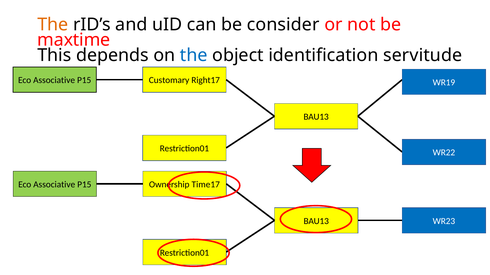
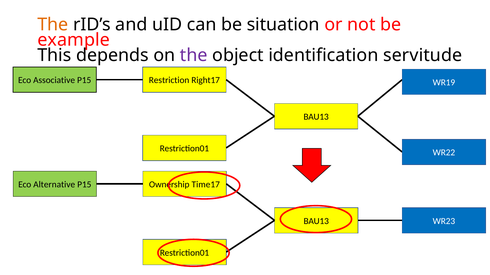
consider: consider -> situation
maxtime: maxtime -> example
the at (194, 55) colour: blue -> purple
Customary: Customary -> Restriction
Associative at (54, 185): Associative -> Alternative
